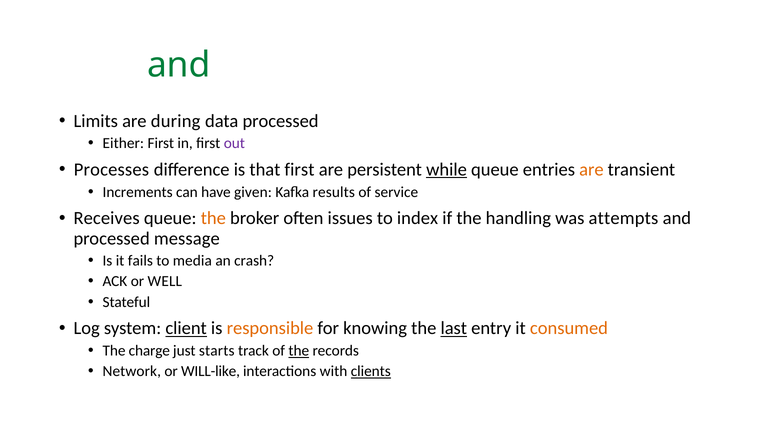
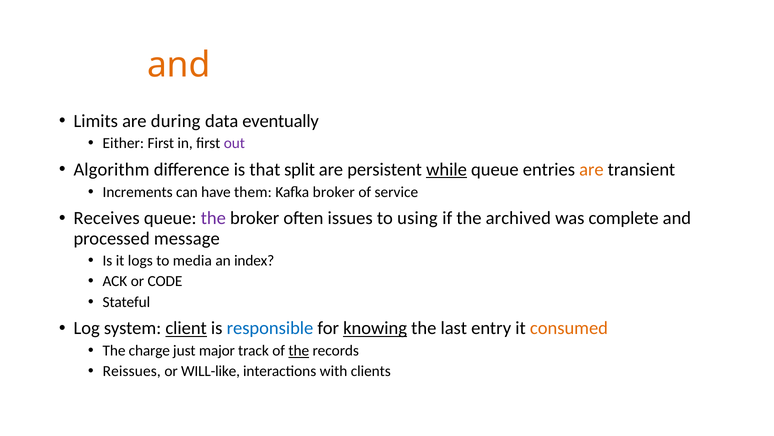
and at (179, 65) colour: green -> orange
data processed: processed -> eventually
Processes: Processes -> Algorithm
that first: first -> split
given: given -> them
Kafka results: results -> broker
the at (213, 218) colour: orange -> purple
index: index -> using
handling: handling -> archived
attempts: attempts -> complete
it fails: fails -> logs
crash: crash -> index
WELL: WELL -> CODE
responsible colour: orange -> blue
knowing underline: none -> present
last underline: present -> none
starts: starts -> major
Network: Network -> Reissues
clients underline: present -> none
